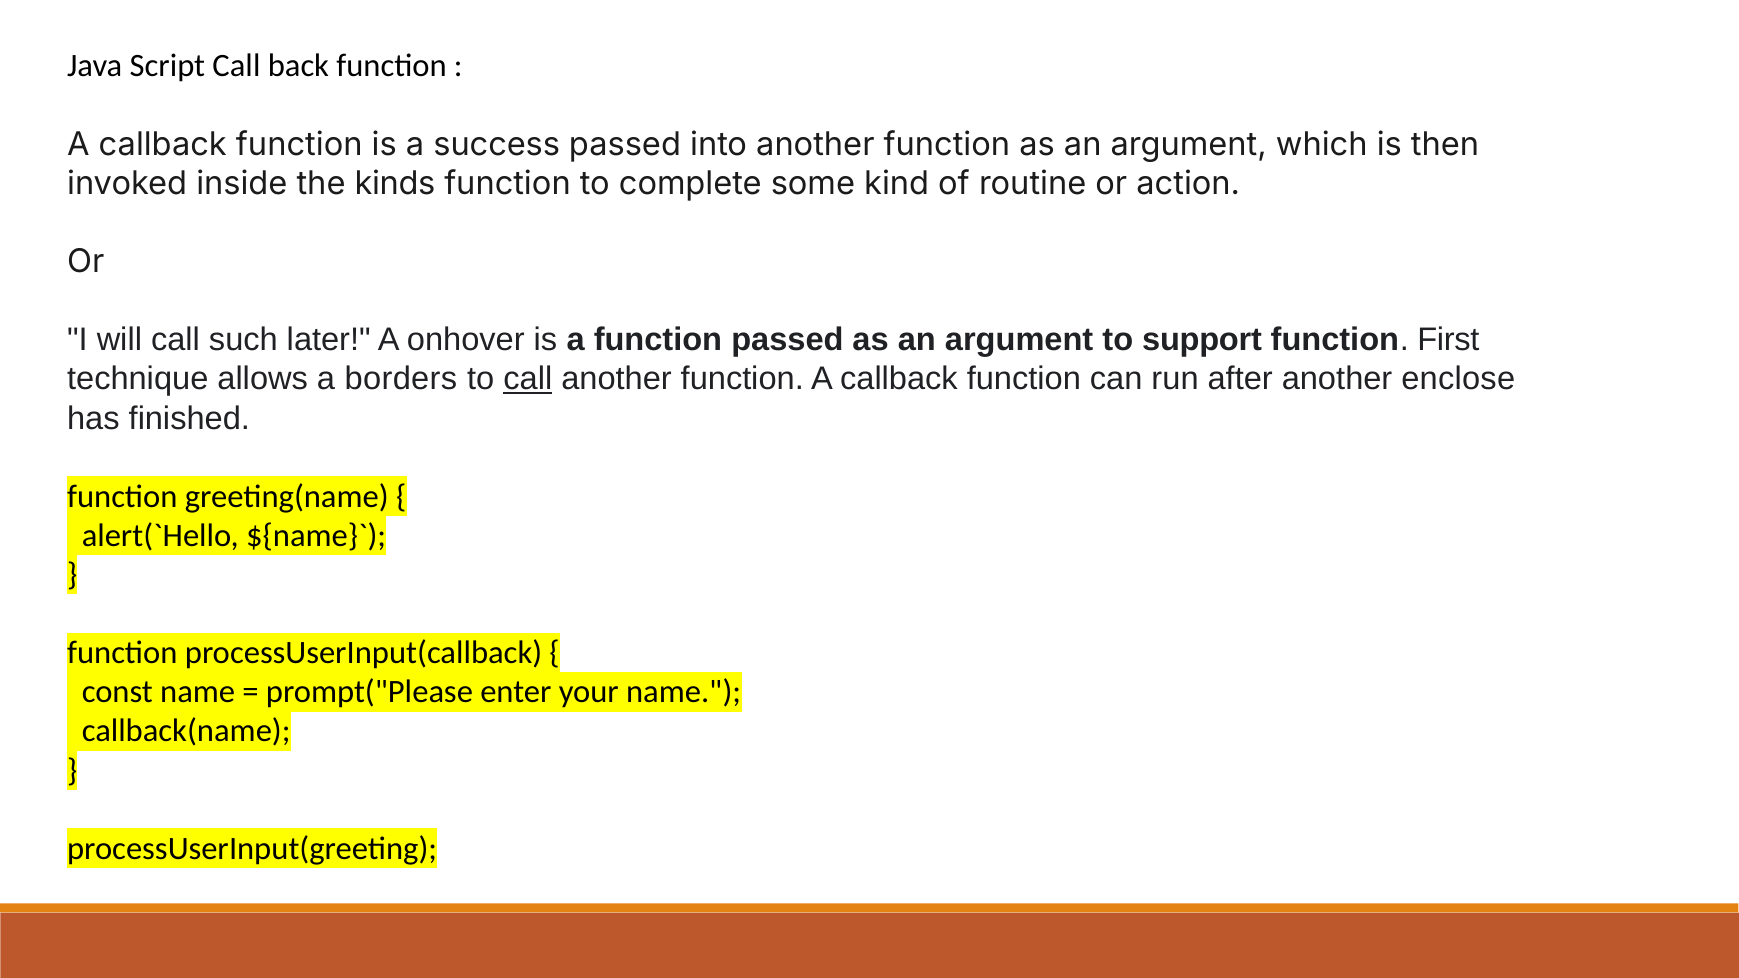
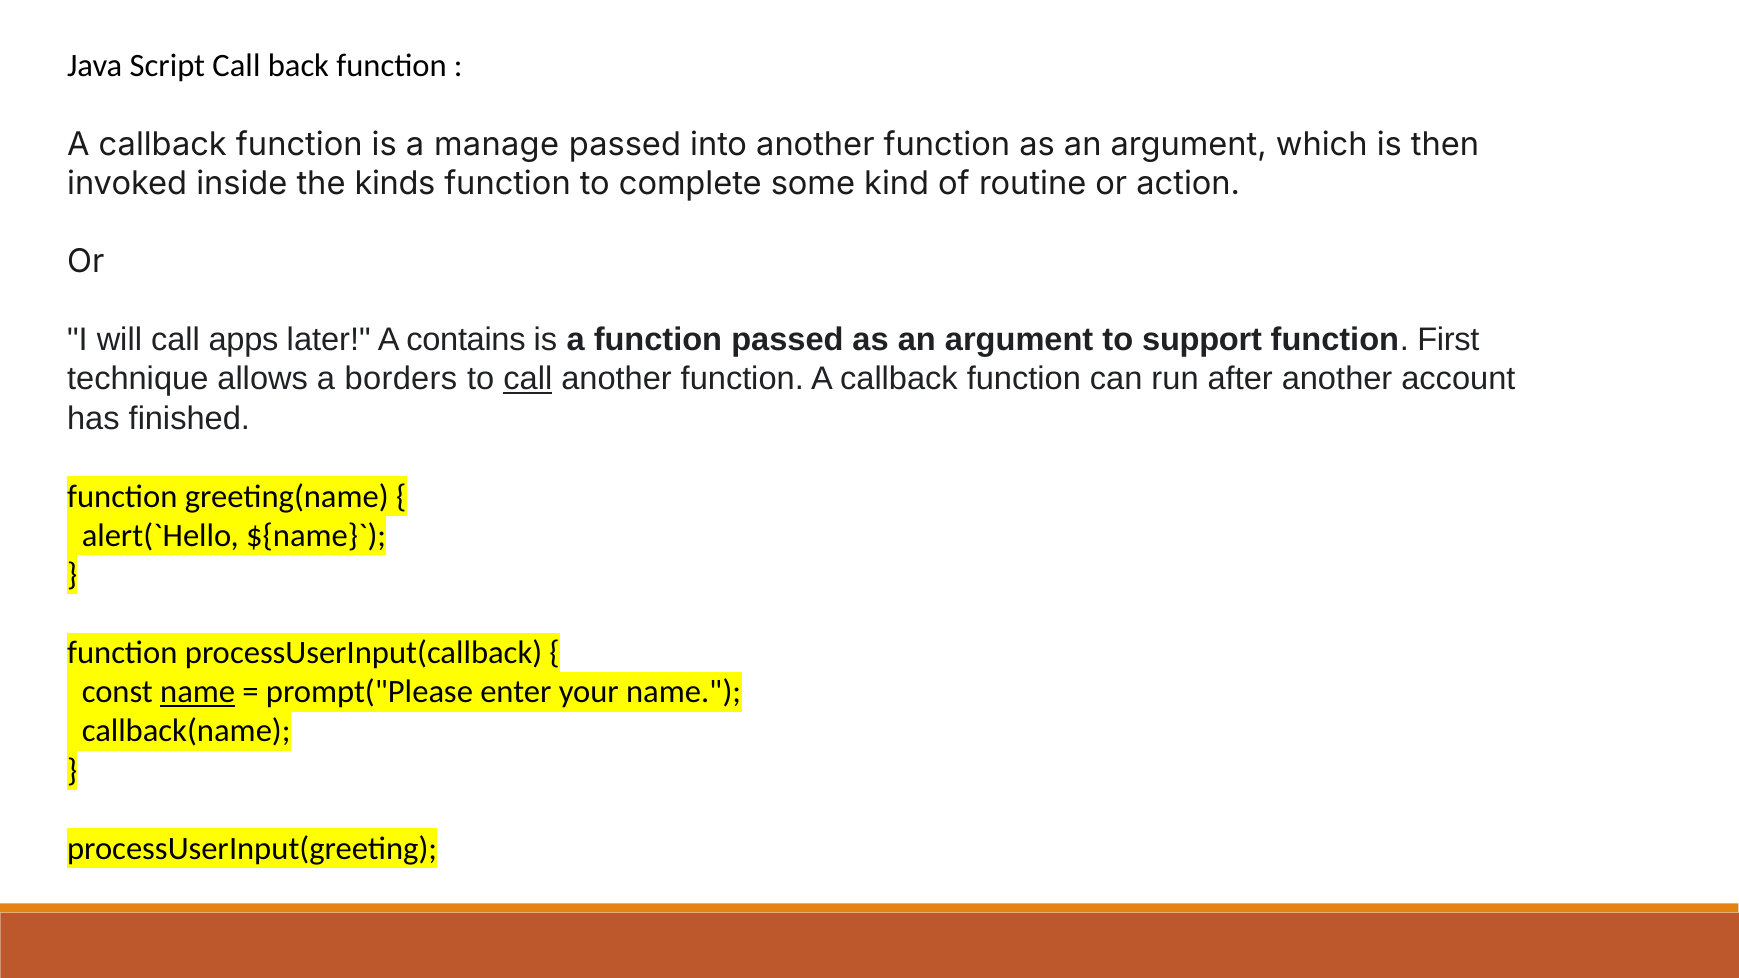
success: success -> manage
such: such -> apps
onhover: onhover -> contains
enclose: enclose -> account
name at (198, 692) underline: none -> present
